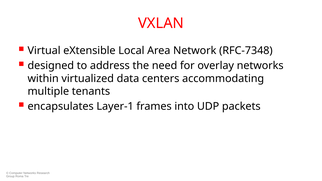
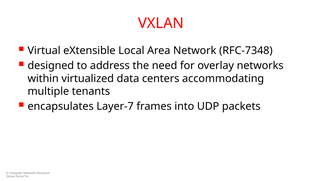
Layer-1: Layer-1 -> Layer-7
